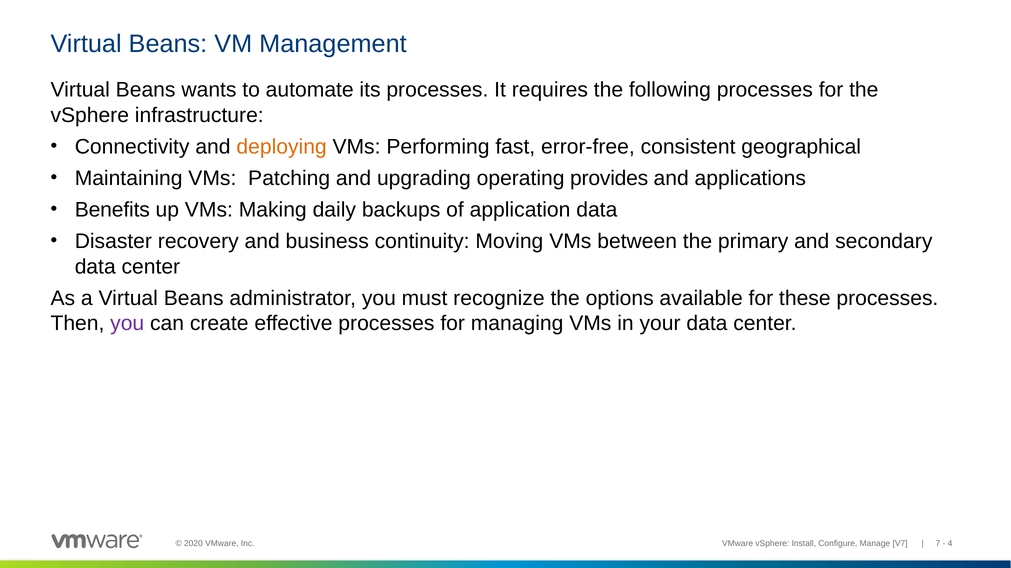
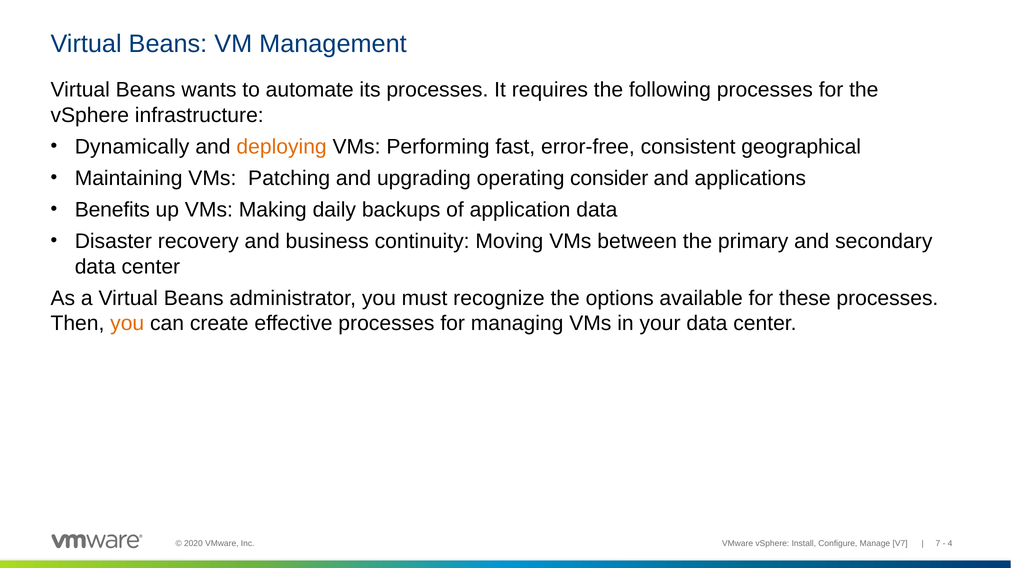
Connectivity: Connectivity -> Dynamically
provides: provides -> consider
you at (127, 324) colour: purple -> orange
